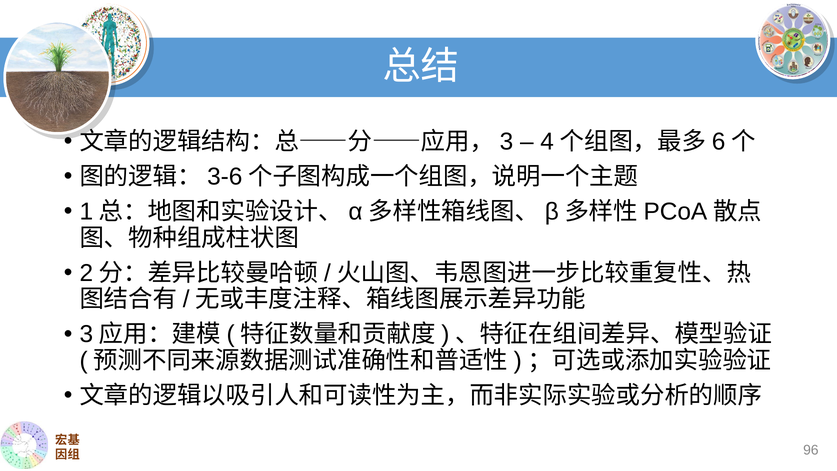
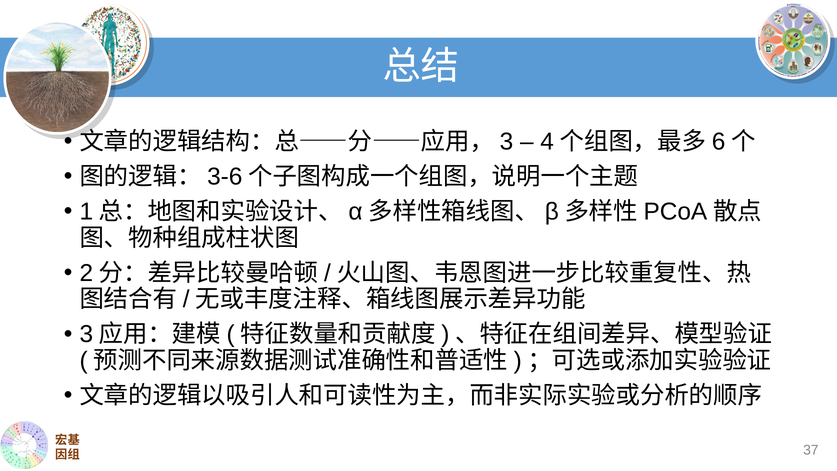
96: 96 -> 37
